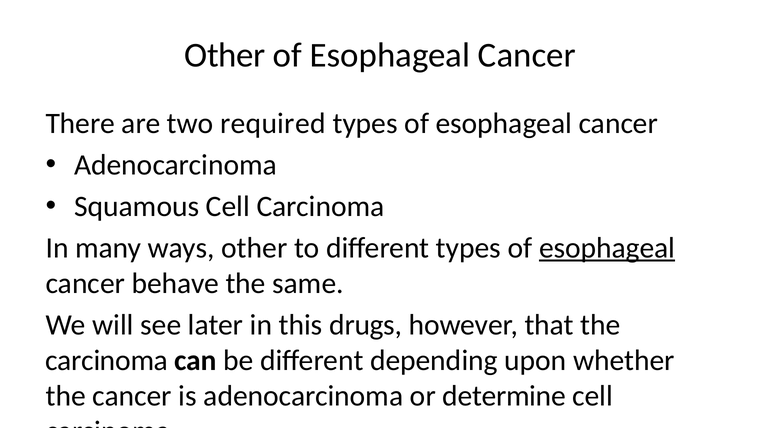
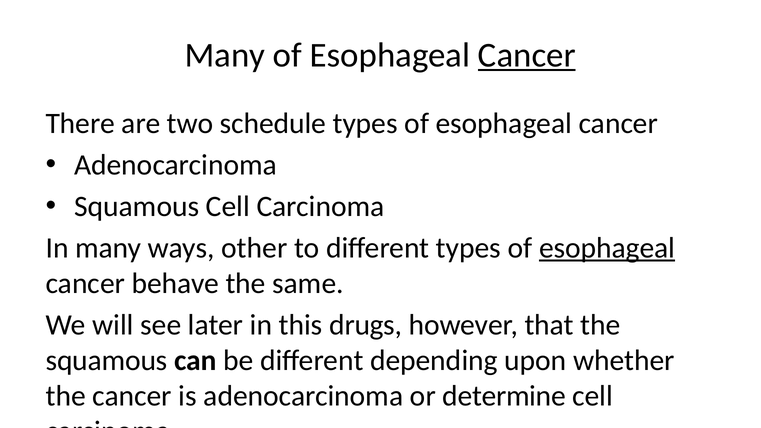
Other at (225, 55): Other -> Many
Cancer at (527, 55) underline: none -> present
required: required -> schedule
carcinoma at (107, 360): carcinoma -> squamous
